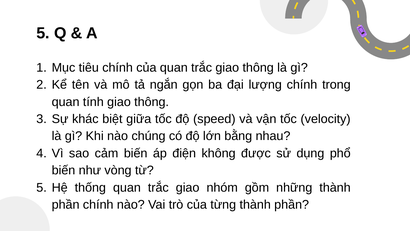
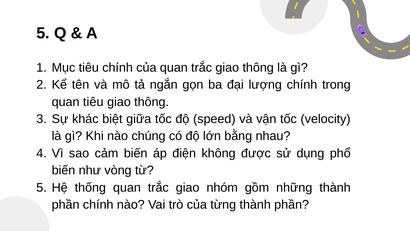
quan tính: tính -> tiêu
